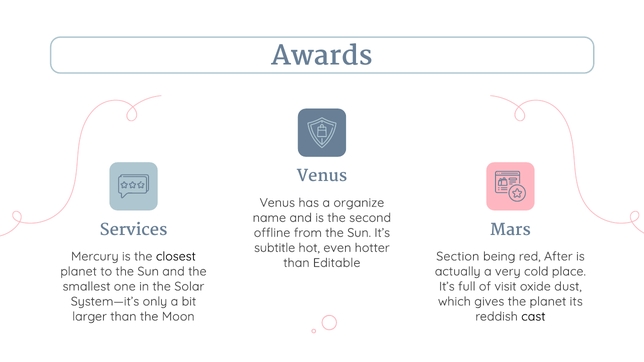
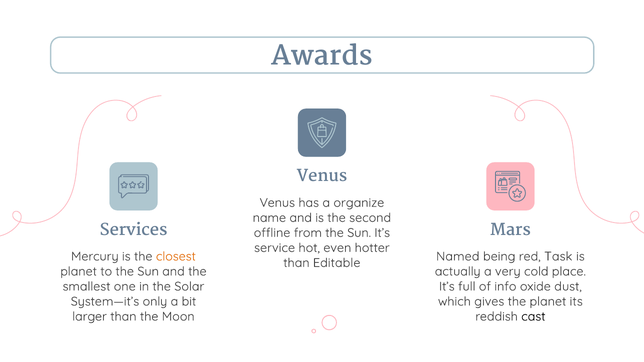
subtitle: subtitle -> service
closest colour: black -> orange
Section: Section -> Named
After: After -> Task
visit: visit -> info
